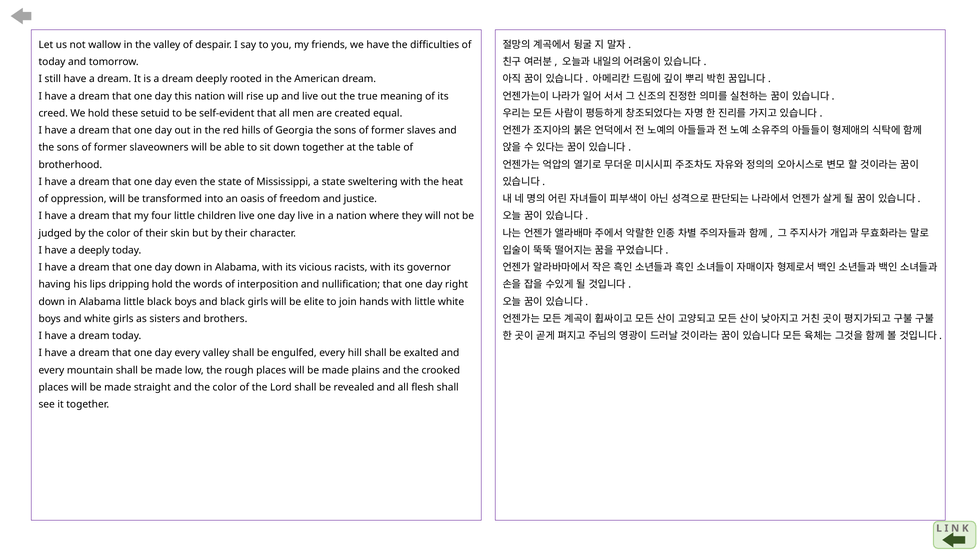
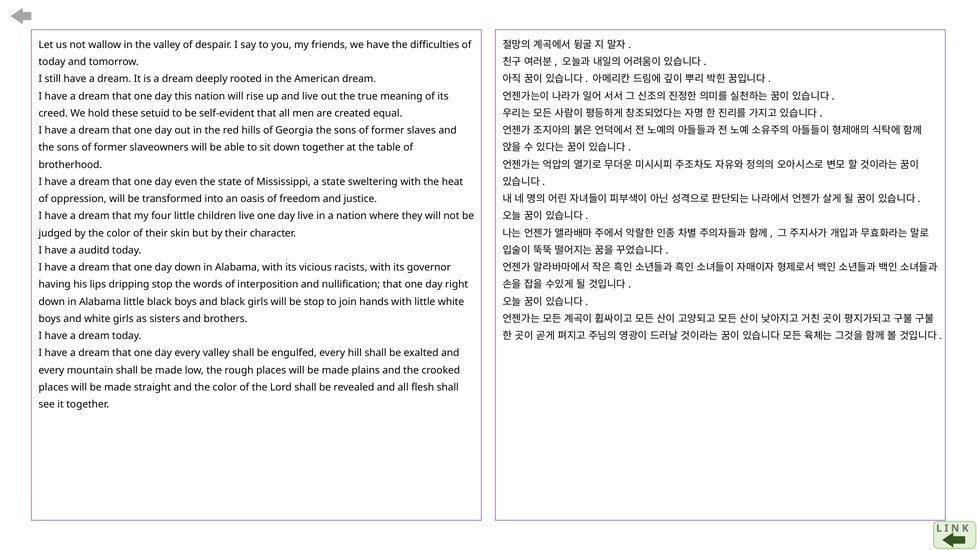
a deeply: deeply -> auditd
dripping hold: hold -> stop
be elite: elite -> stop
